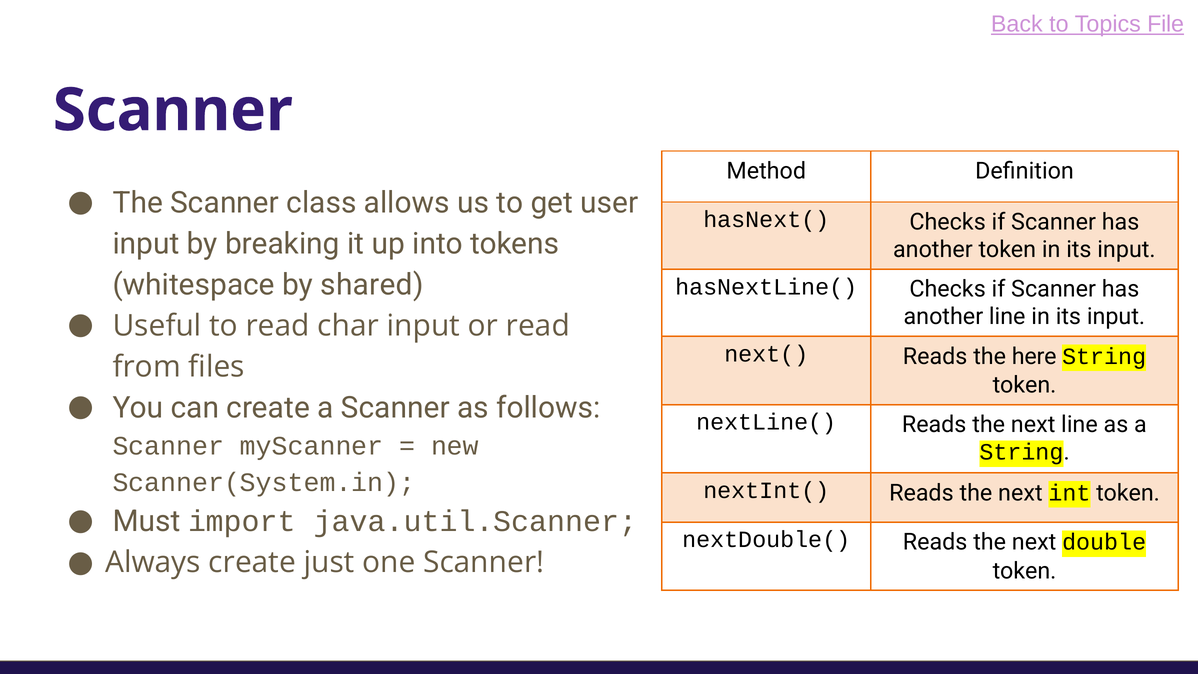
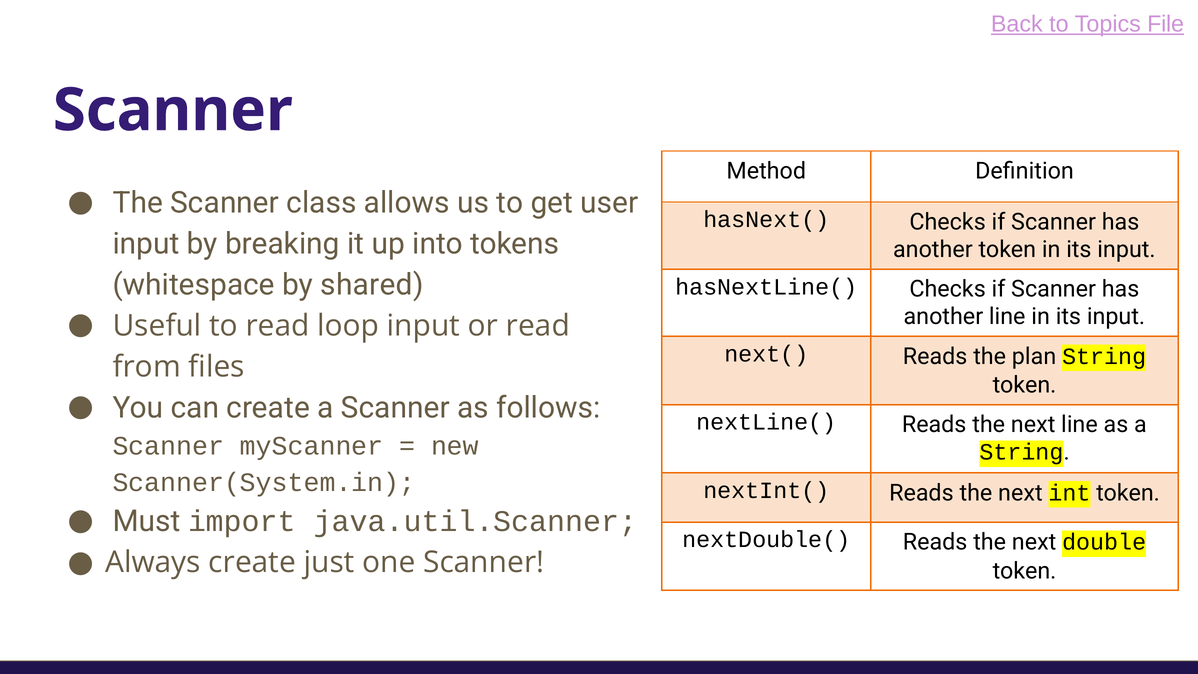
char: char -> loop
here: here -> plan
